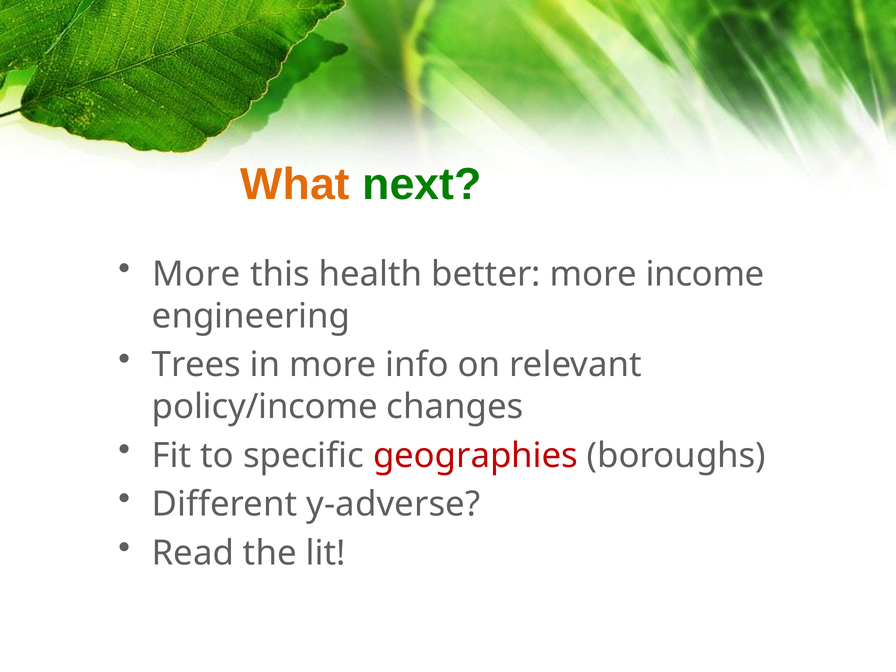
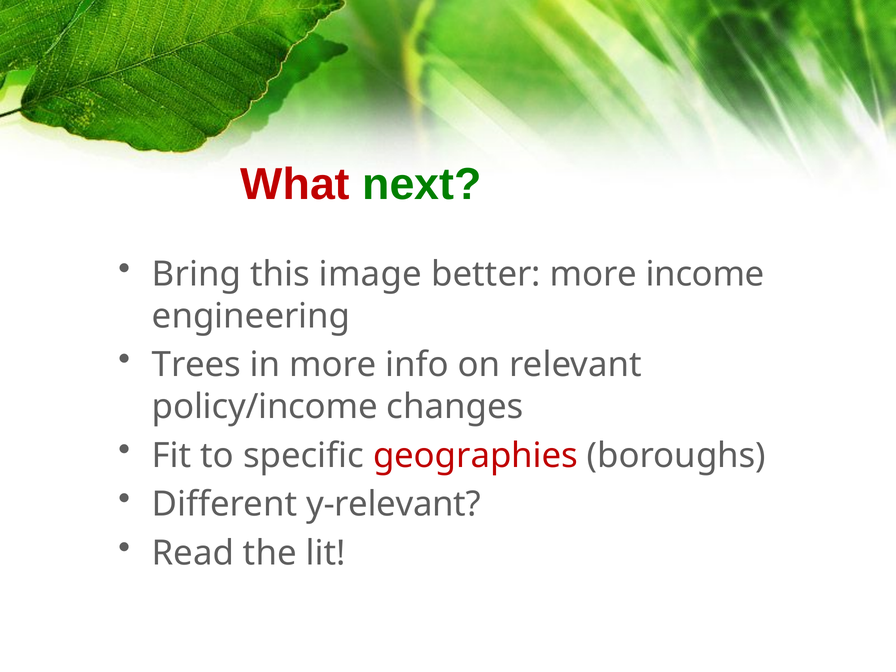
What colour: orange -> red
More at (196, 274): More -> Bring
health: health -> image
y-adverse: y-adverse -> y-relevant
